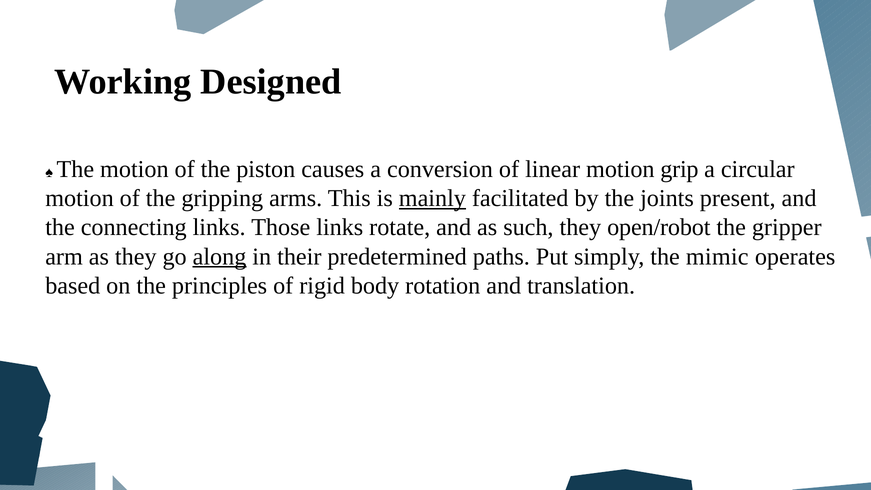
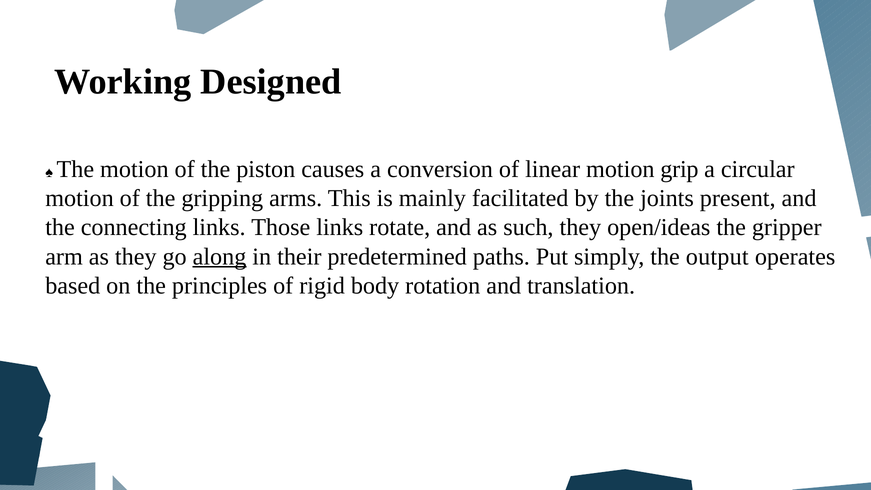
mainly underline: present -> none
open/robot: open/robot -> open/ideas
mimic: mimic -> output
